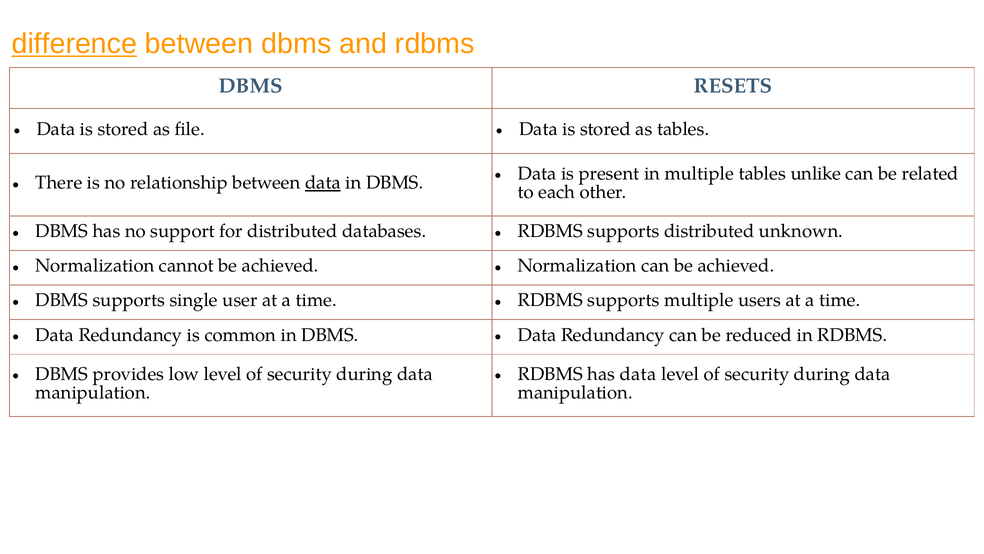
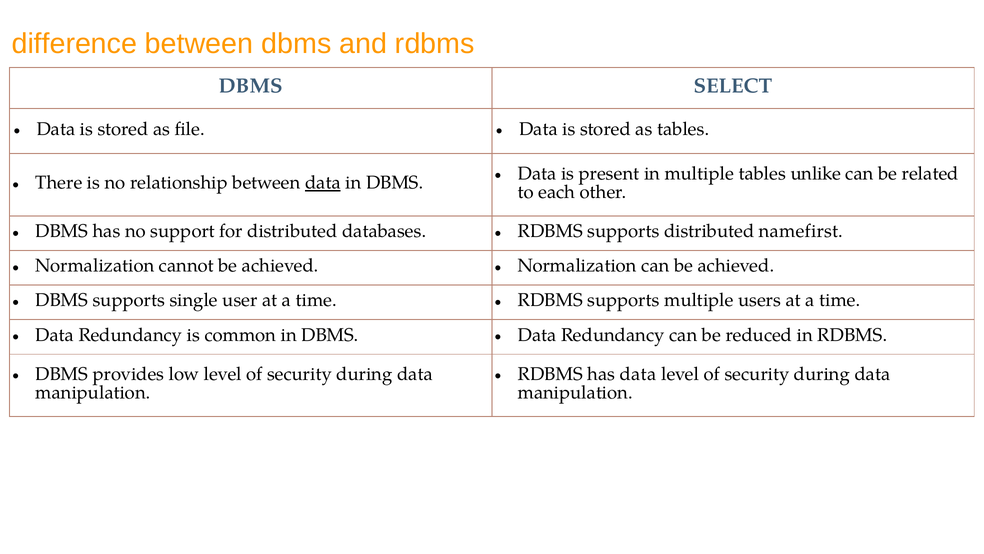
difference underline: present -> none
RESETS: RESETS -> SELECT
unknown: unknown -> namefirst
